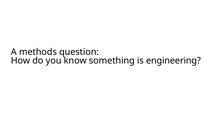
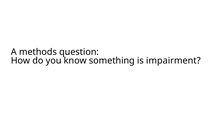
engineering: engineering -> impairment
